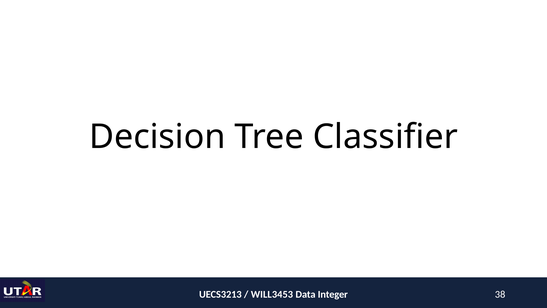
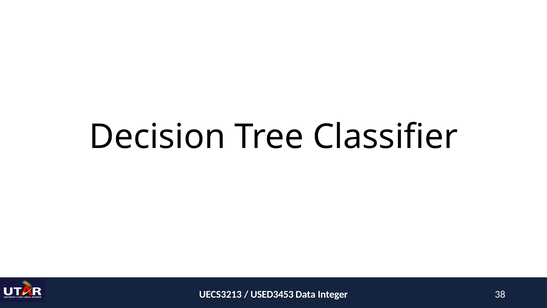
WILL3453: WILL3453 -> USED3453
